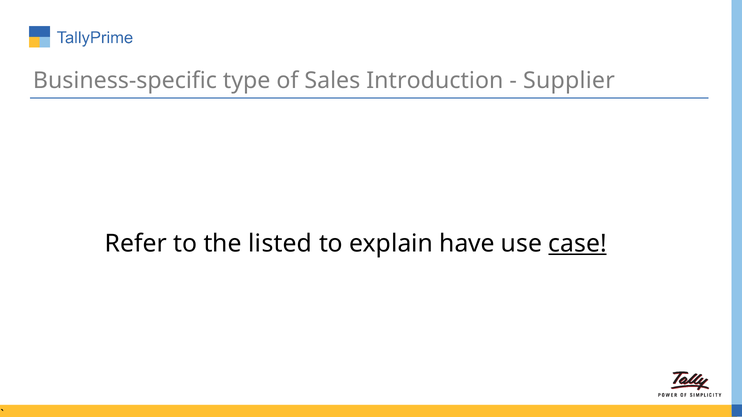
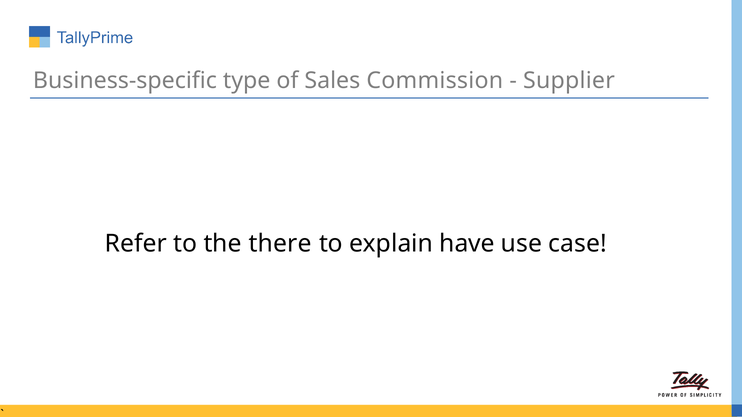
Introduction: Introduction -> Commission
listed: listed -> there
case underline: present -> none
